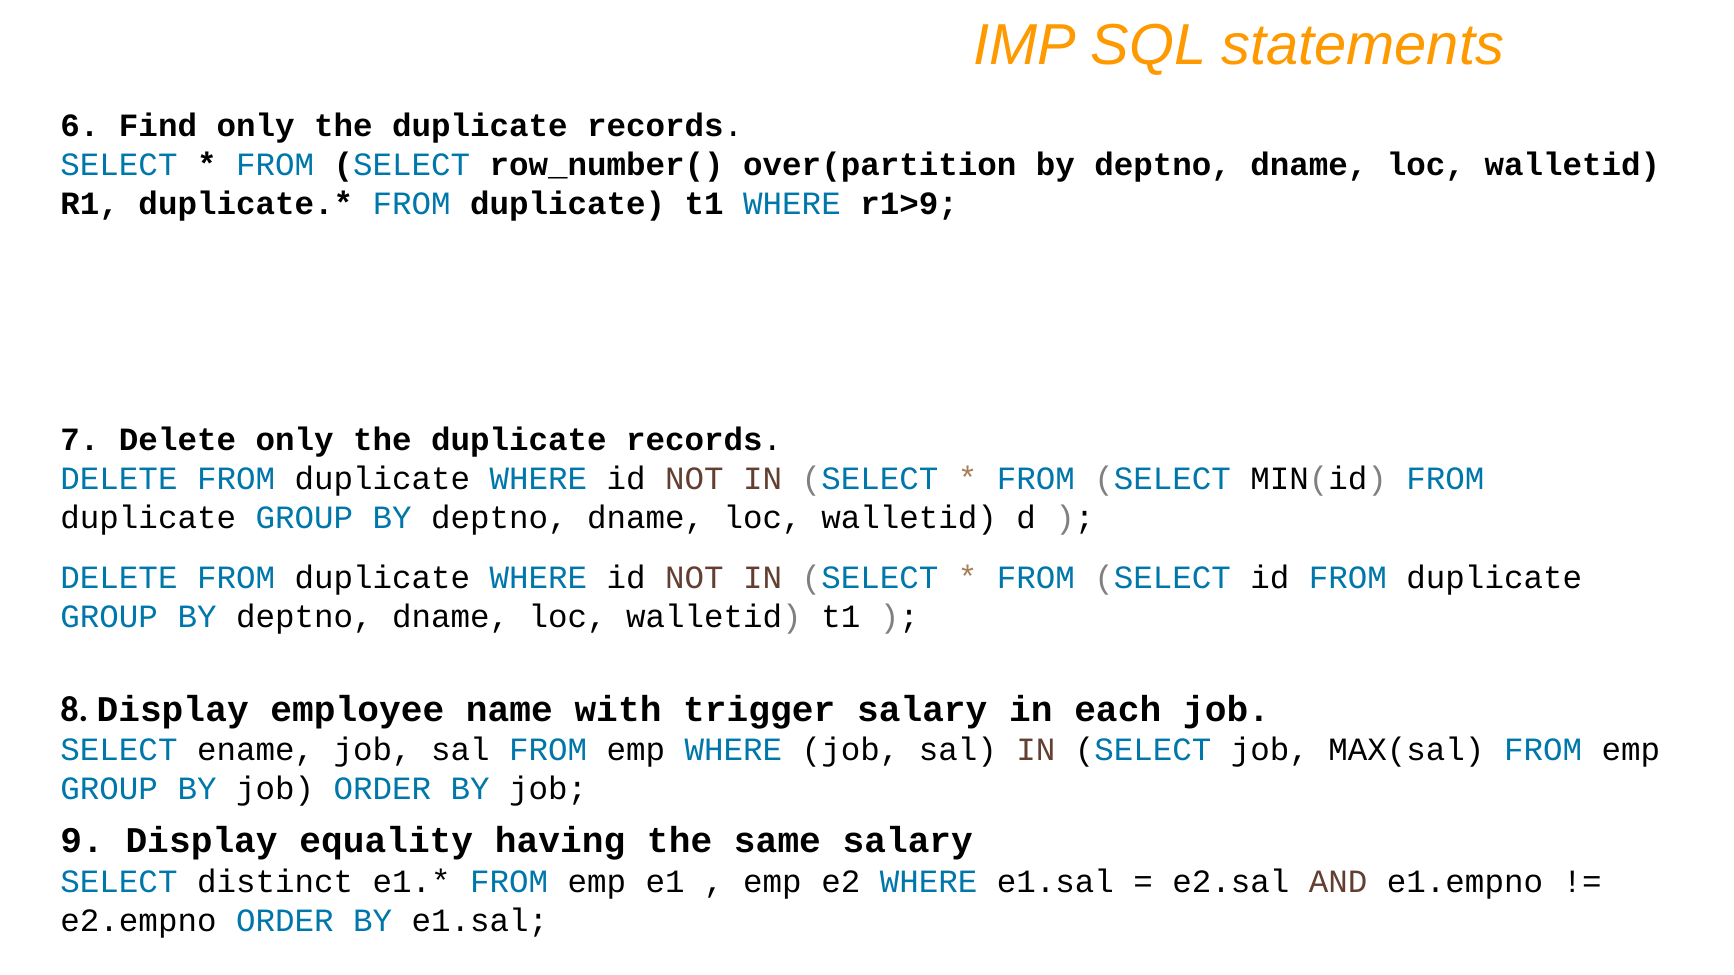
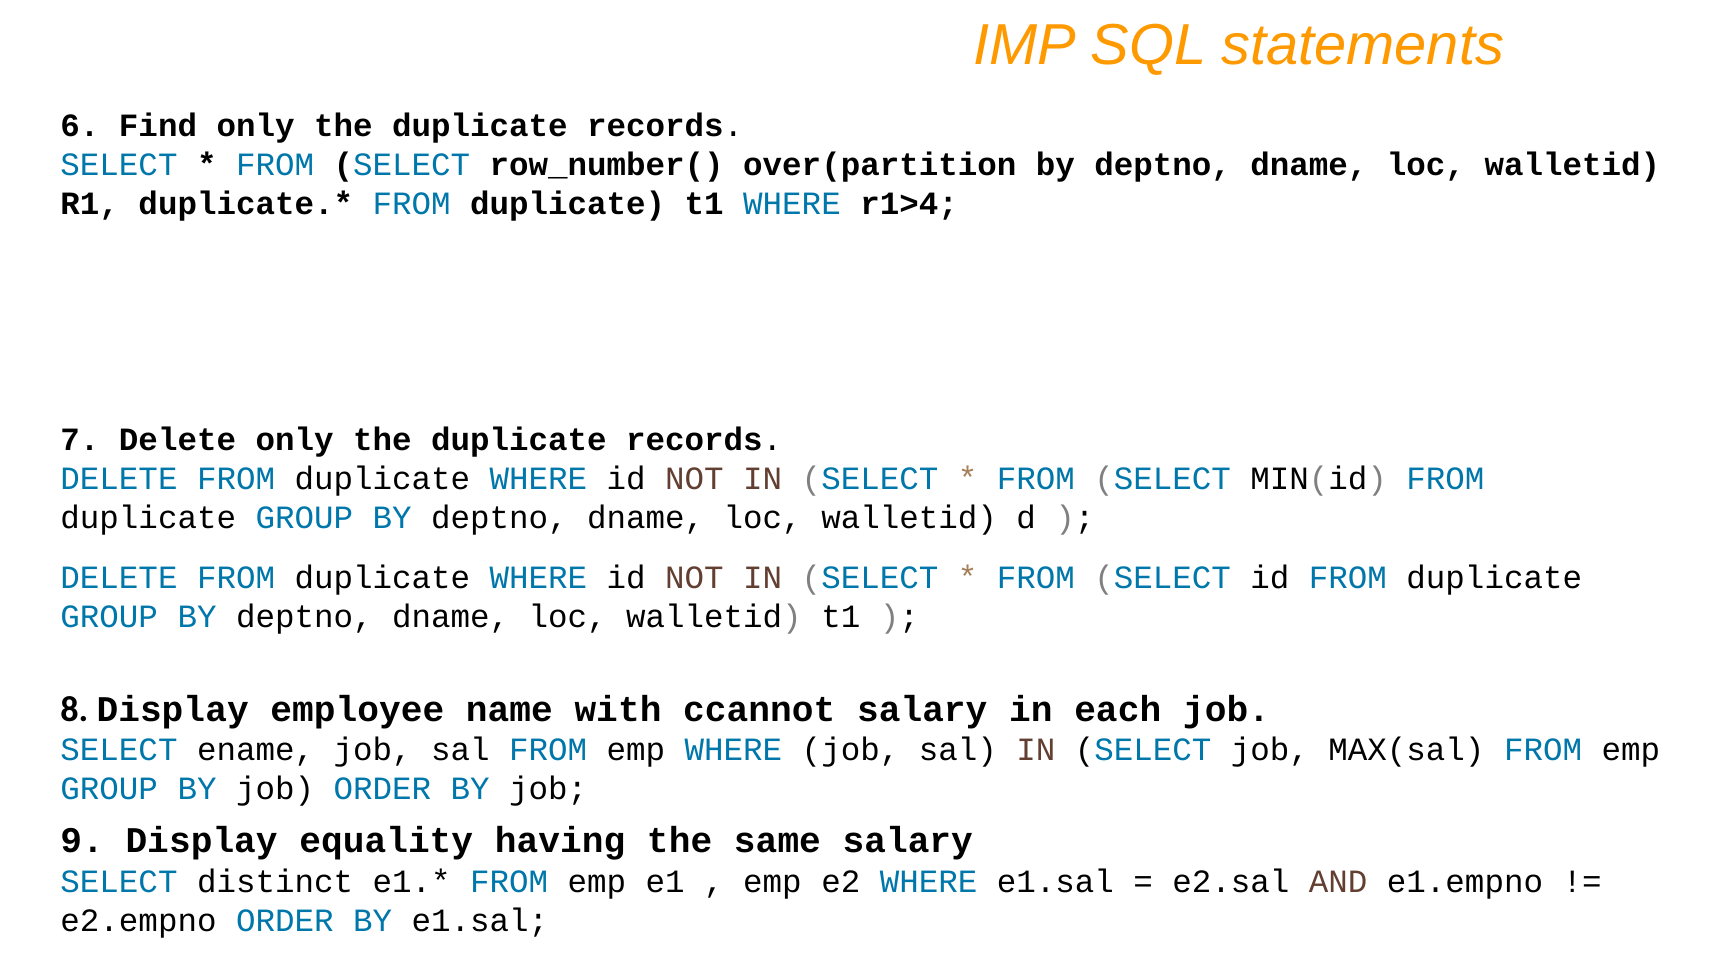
r1>9: r1>9 -> r1>4
trigger: trigger -> ccannot
